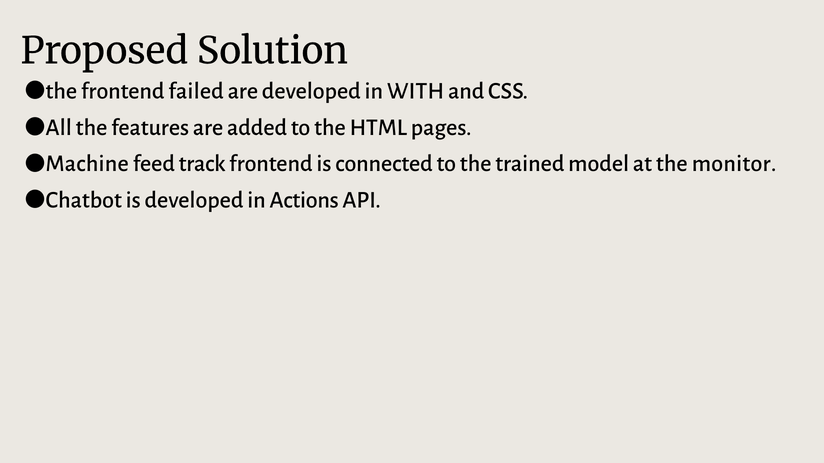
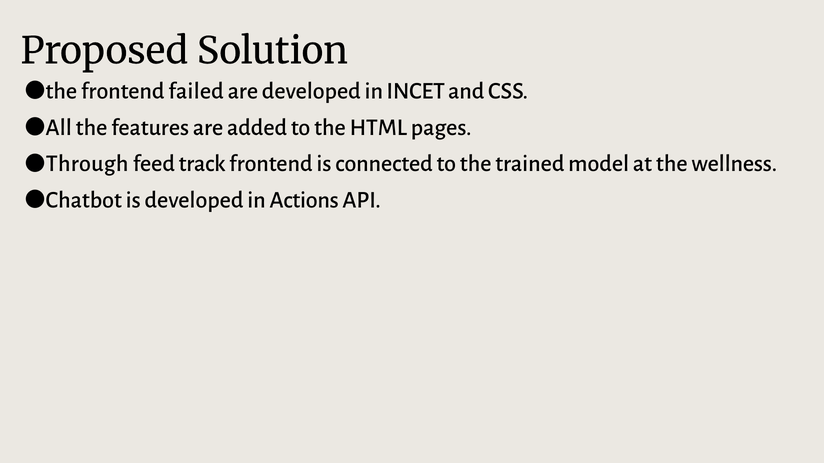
WITH: WITH -> INCET
Machine: Machine -> Through
monitor: monitor -> wellness
